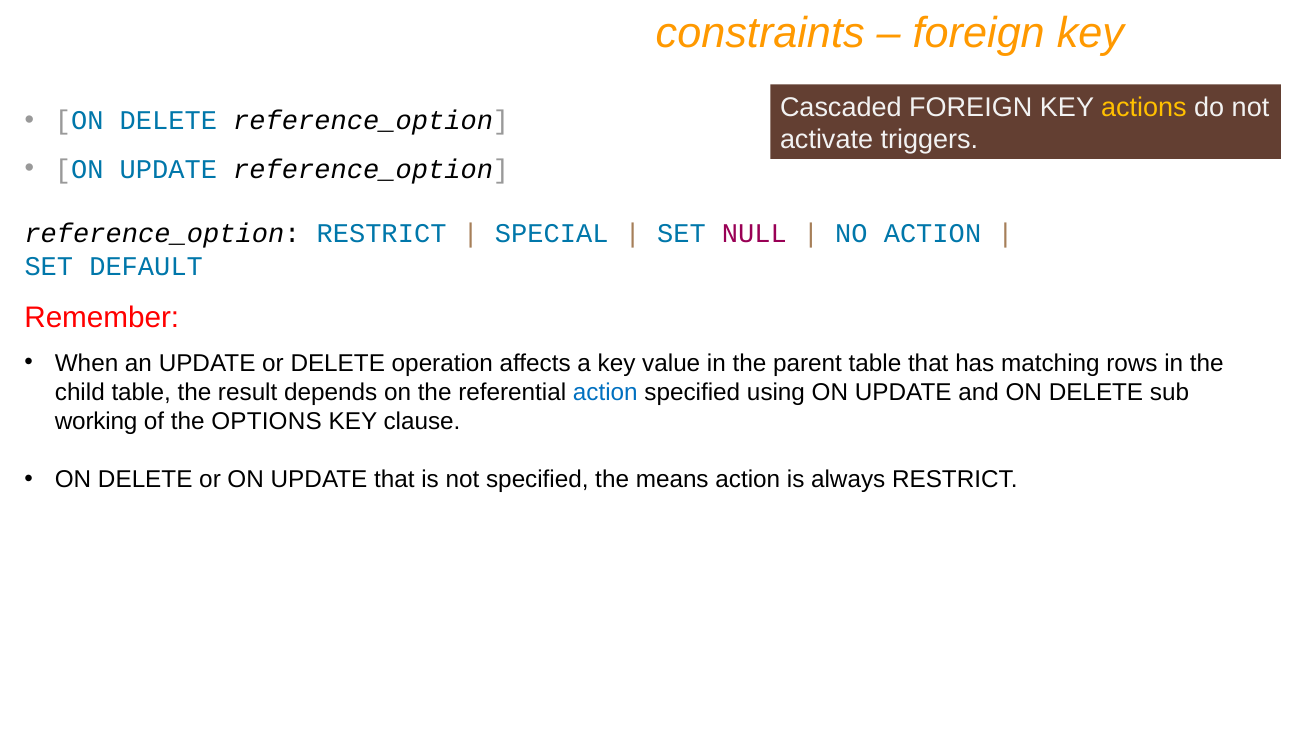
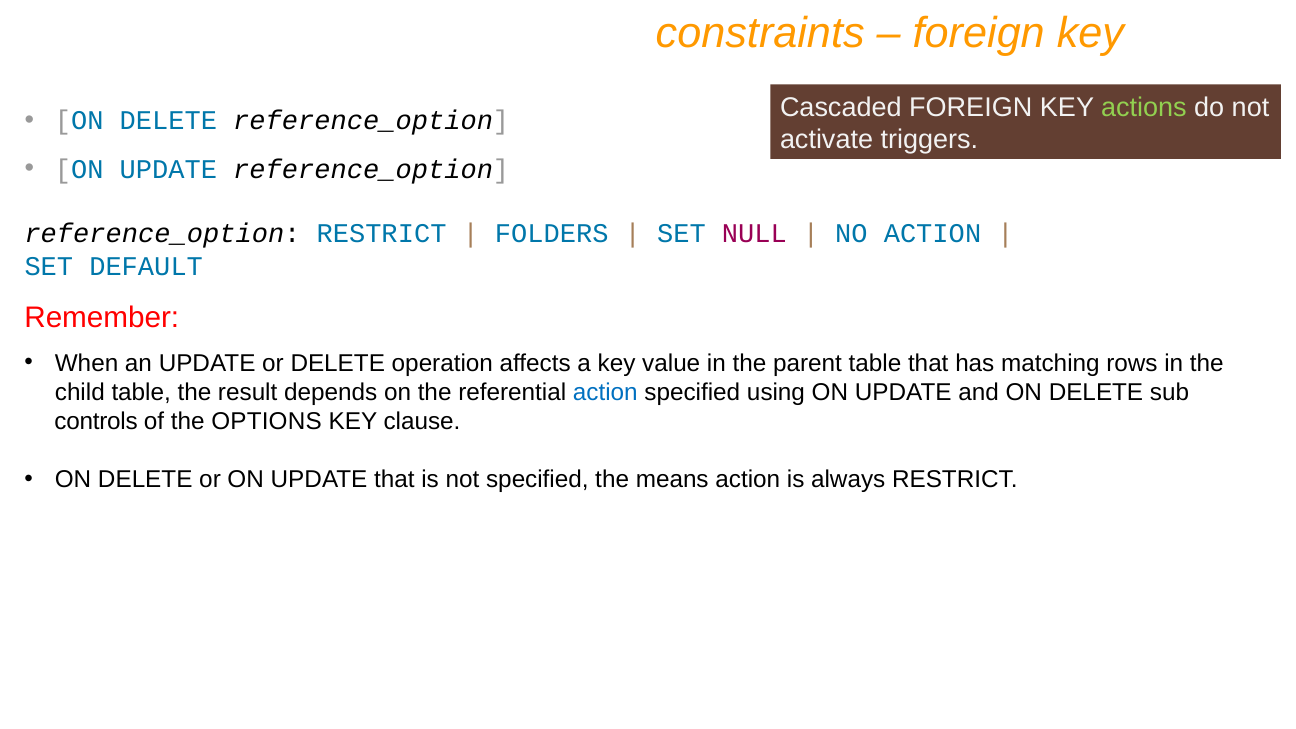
actions colour: yellow -> light green
SPECIAL: SPECIAL -> FOLDERS
working: working -> controls
